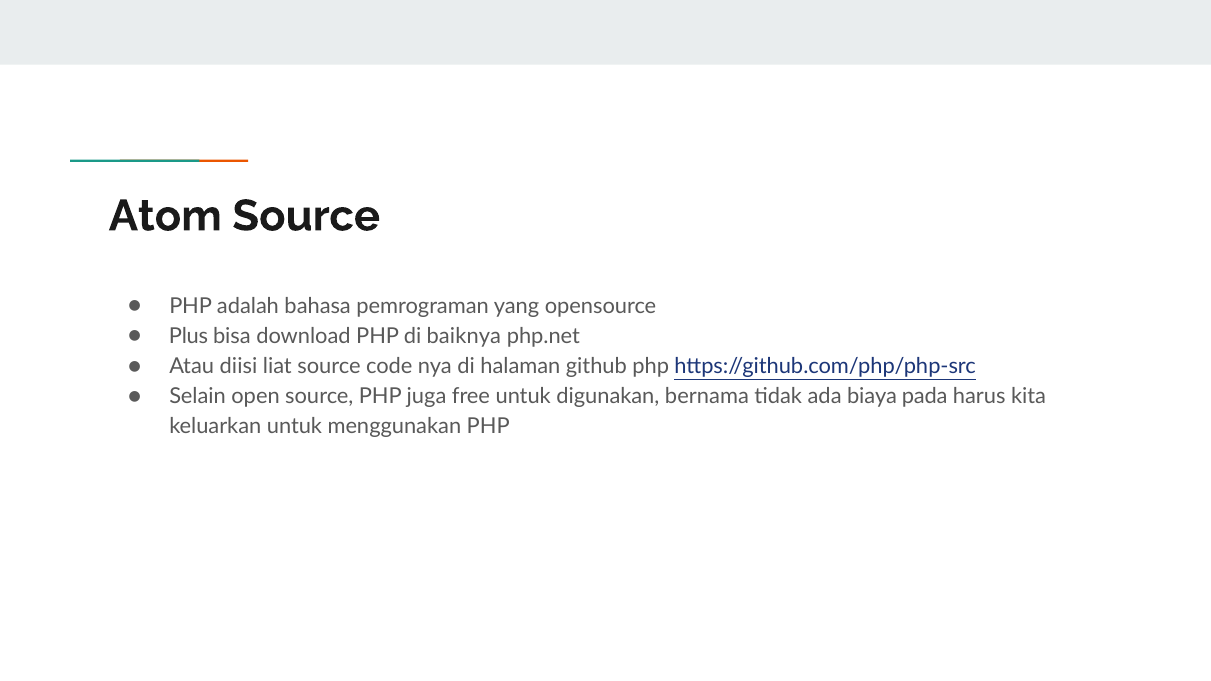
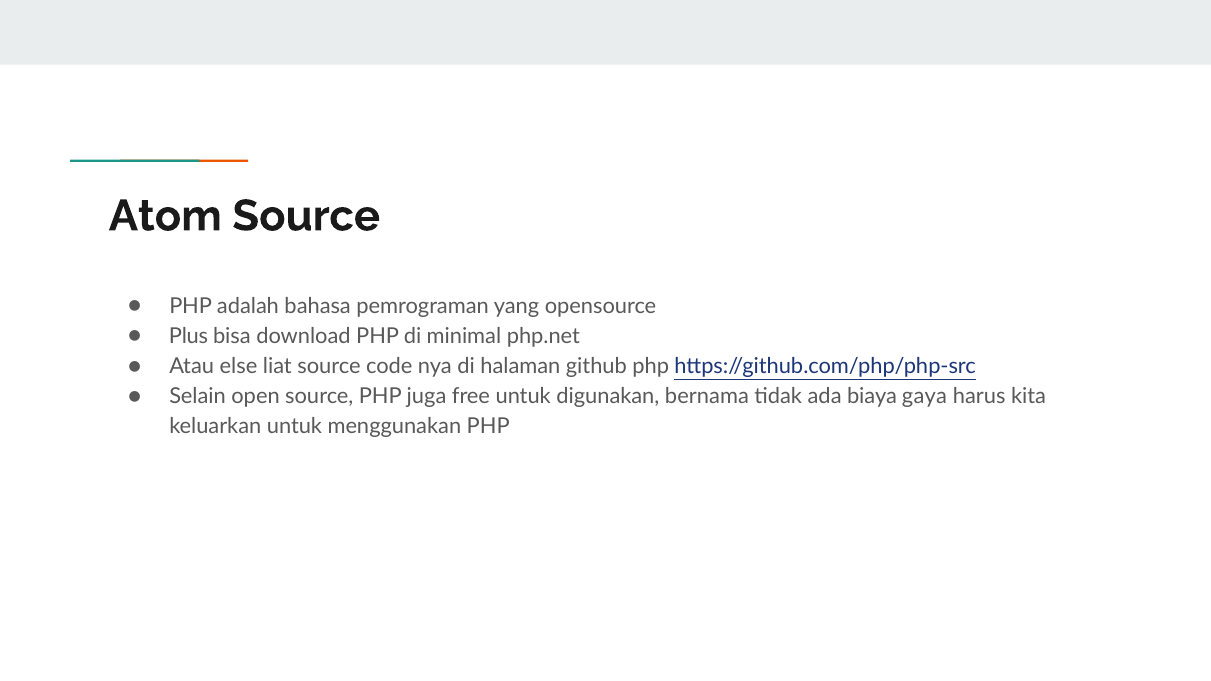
baiknya: baiknya -> minimal
diisi: diisi -> else
pada: pada -> gaya
